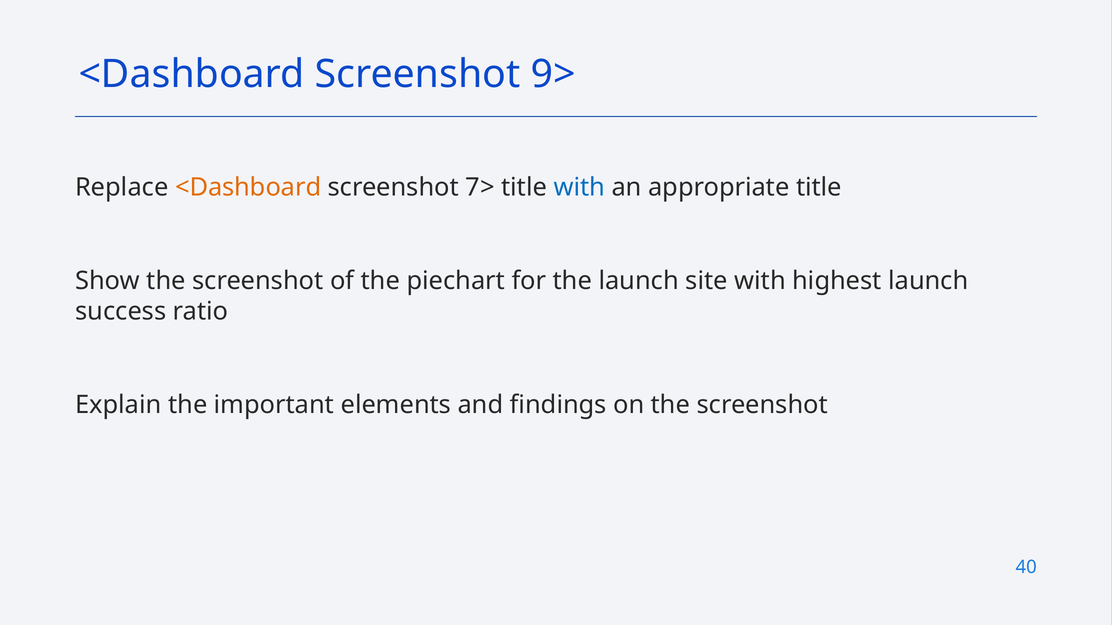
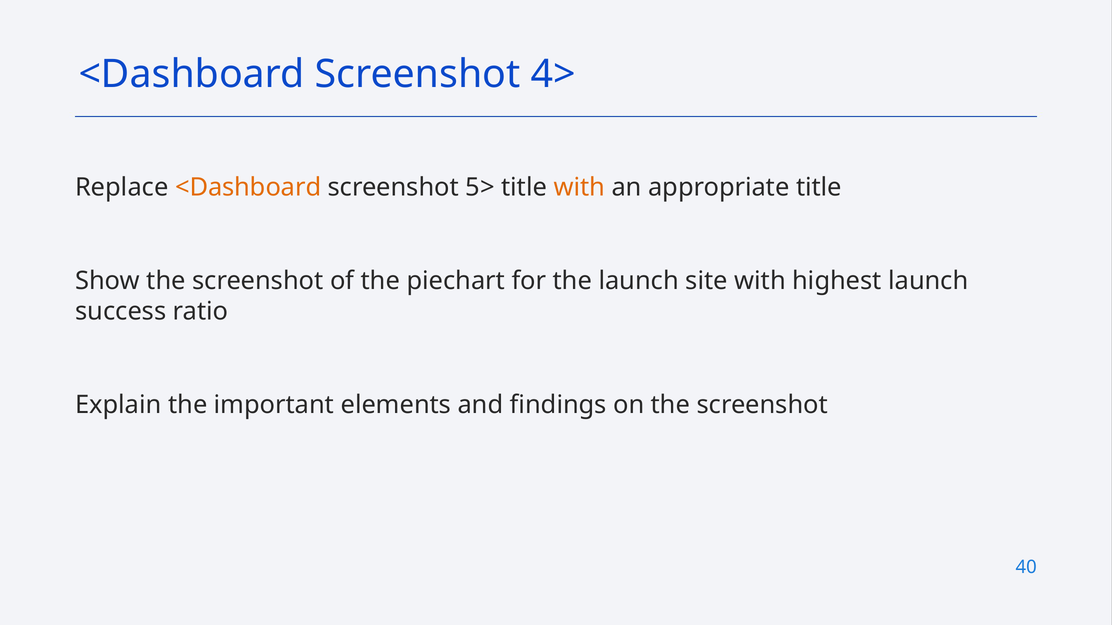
9>: 9> -> 4>
7>: 7> -> 5>
with at (579, 188) colour: blue -> orange
